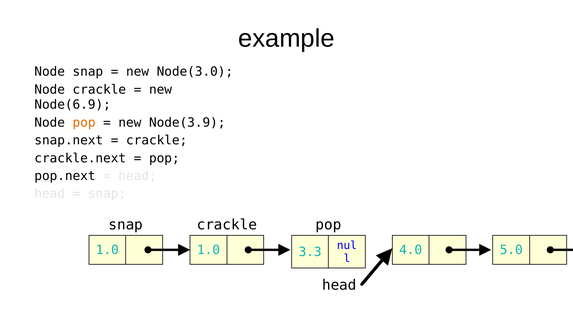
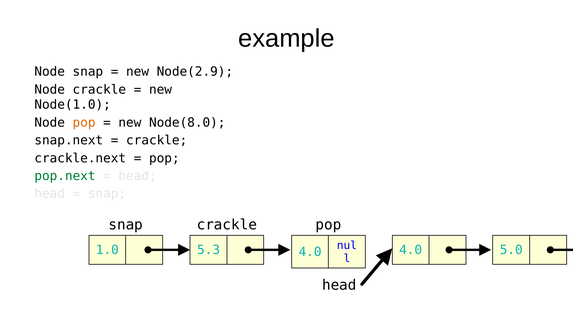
Node(3.0: Node(3.0 -> Node(2.9
Node(6.9: Node(6.9 -> Node(1.0
Node(3.9: Node(3.9 -> Node(8.0
pop.next colour: black -> green
1.0 at (209, 250): 1.0 -> 5.3
3.3 at (310, 252): 3.3 -> 4.0
